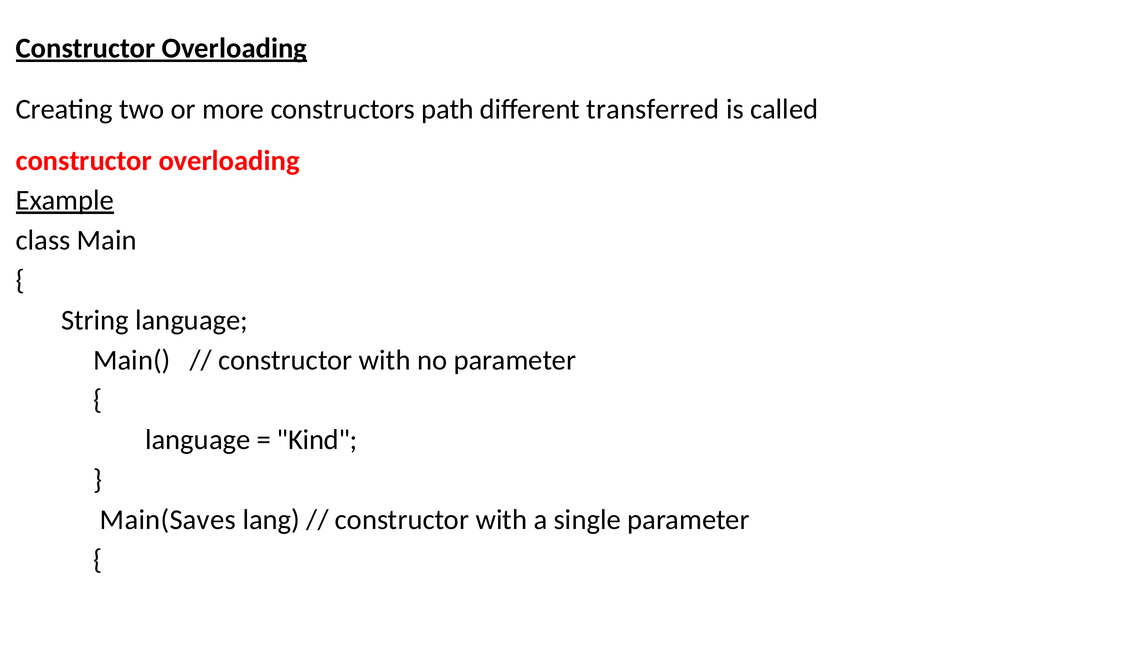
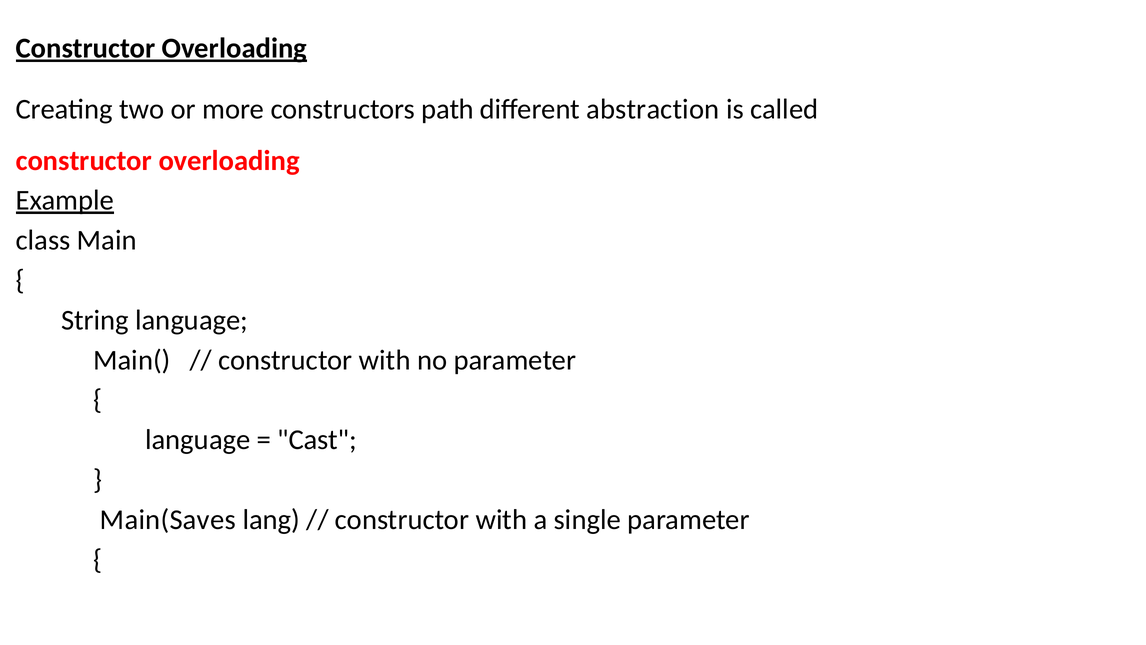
transferred: transferred -> abstraction
Kind: Kind -> Cast
